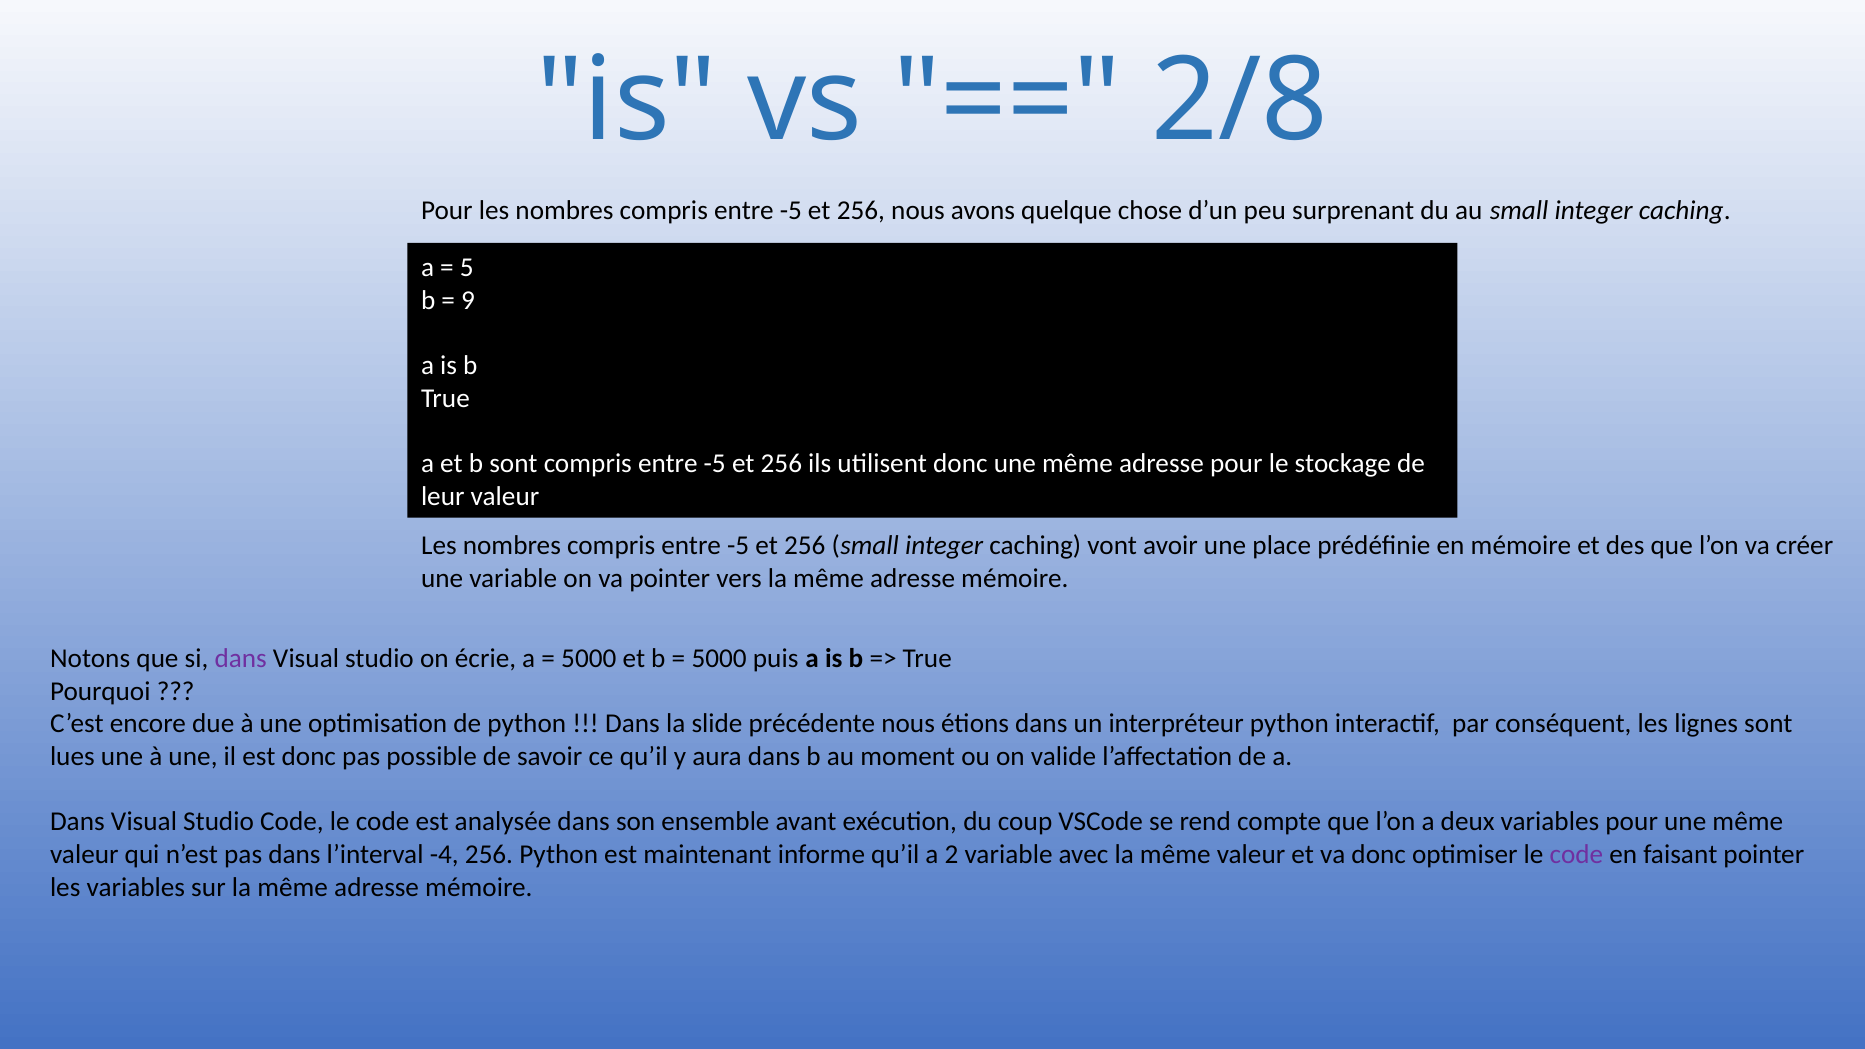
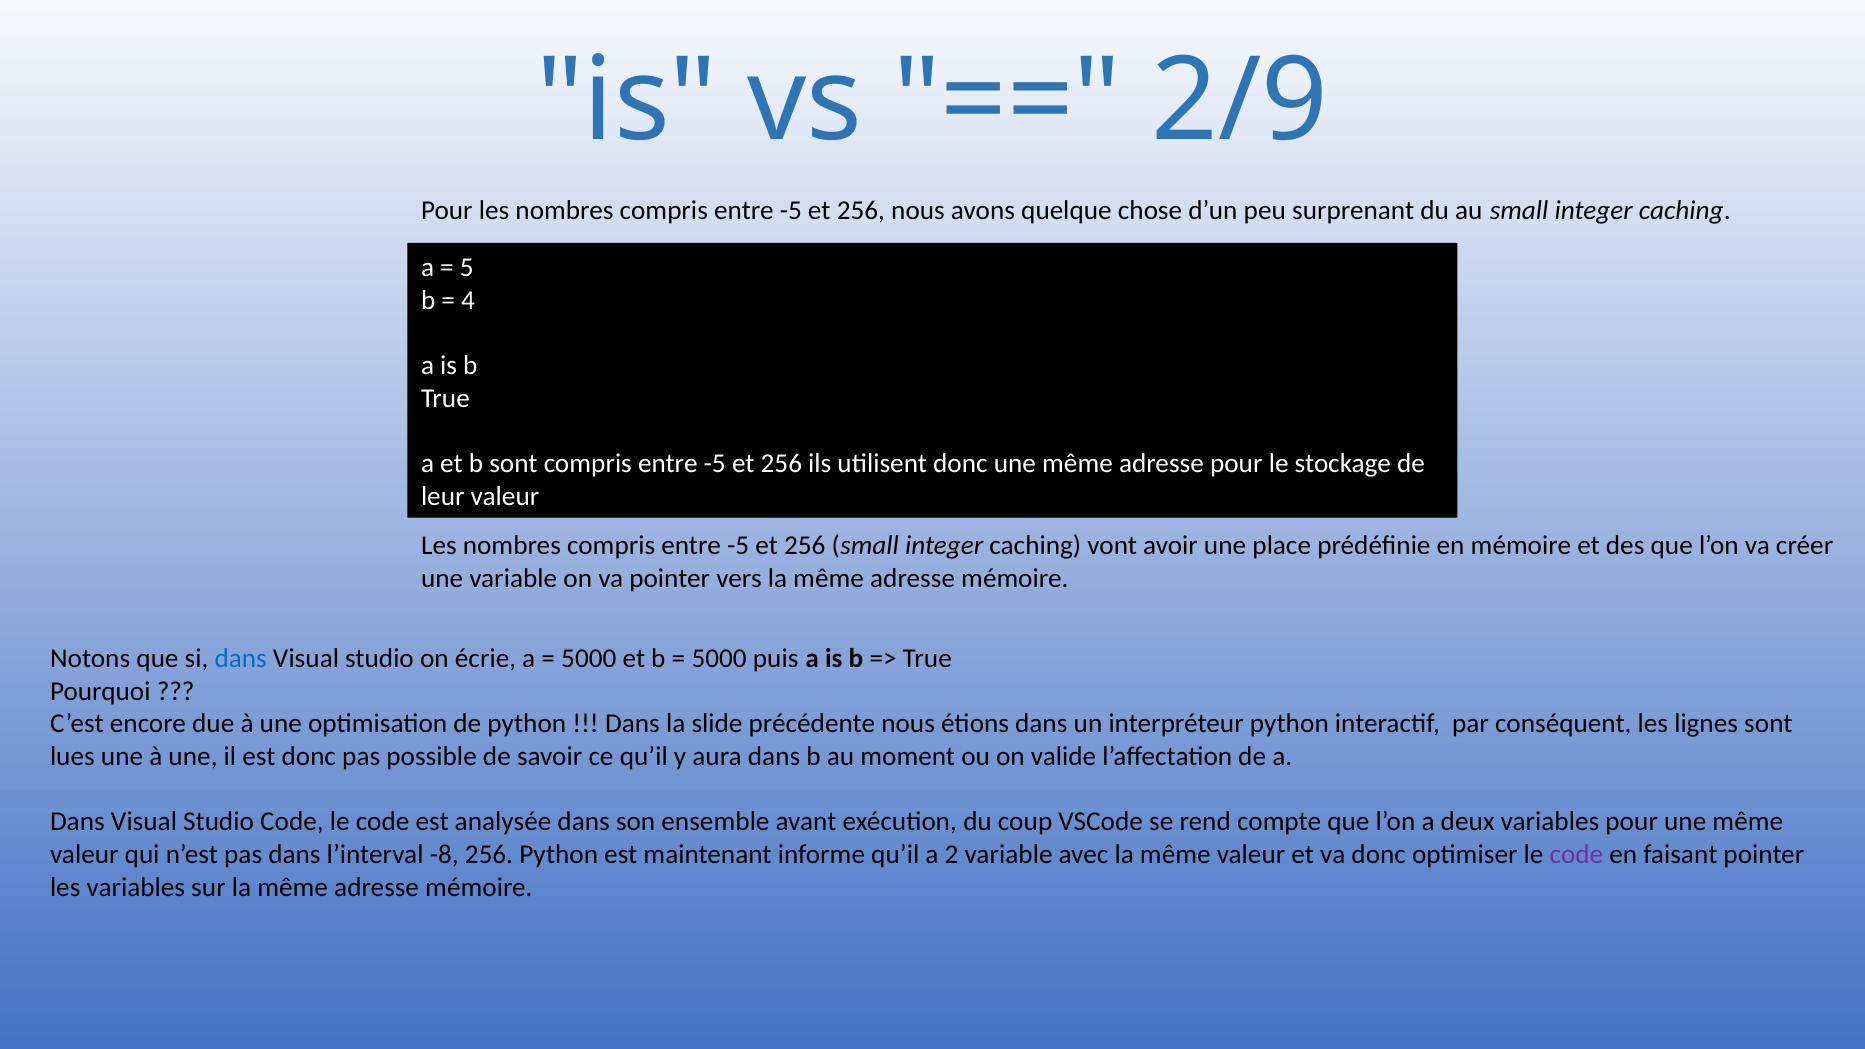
2/8: 2/8 -> 2/9
9: 9 -> 4
dans at (241, 659) colour: purple -> blue
-4: -4 -> -8
